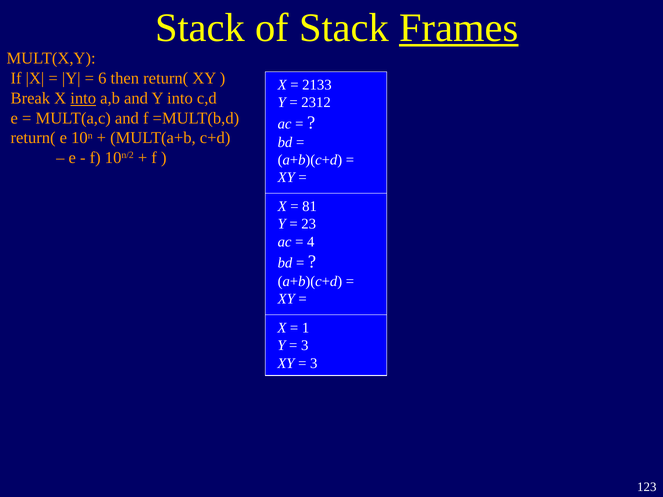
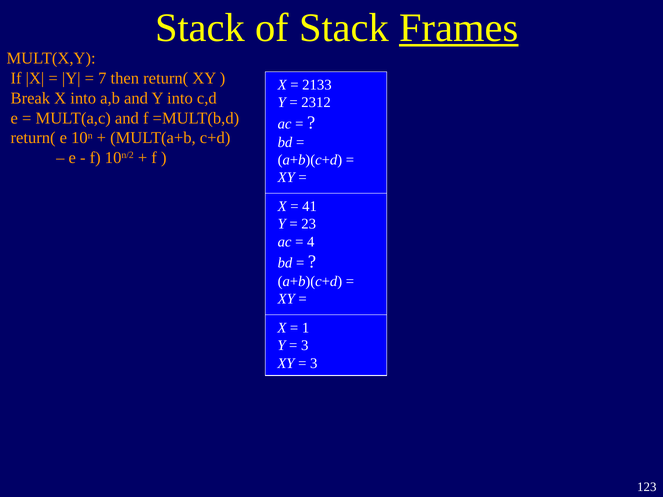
6: 6 -> 7
into at (83, 98) underline: present -> none
81: 81 -> 41
